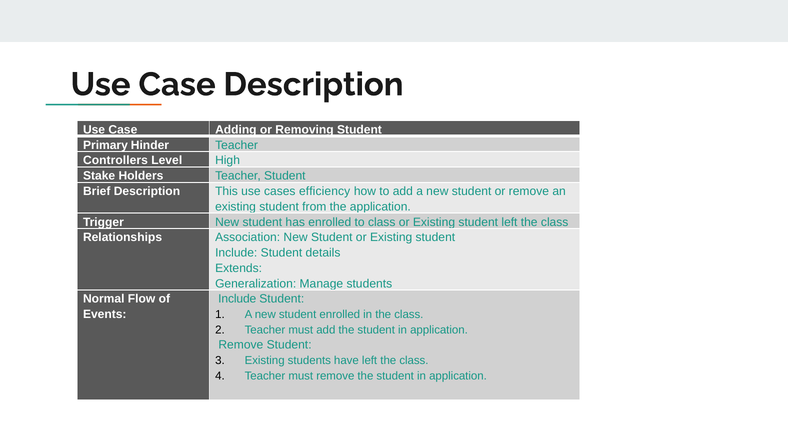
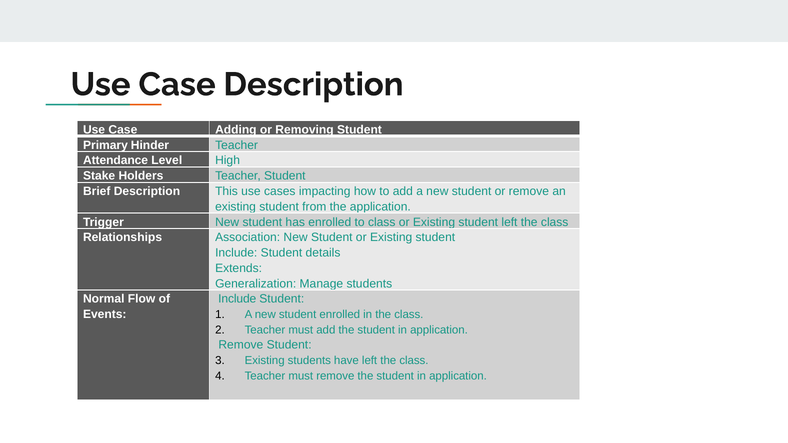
Controllers: Controllers -> Attendance
efficiency: efficiency -> impacting
